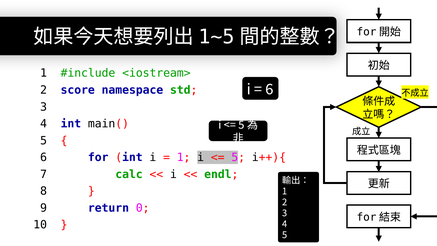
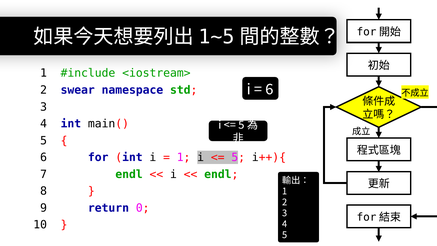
score: score -> swear
7 calc: calc -> endl
